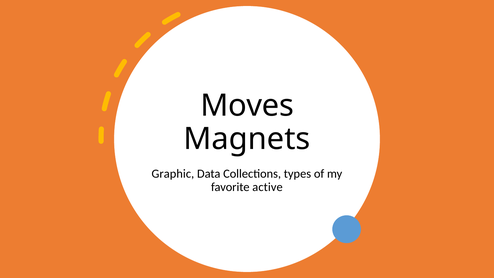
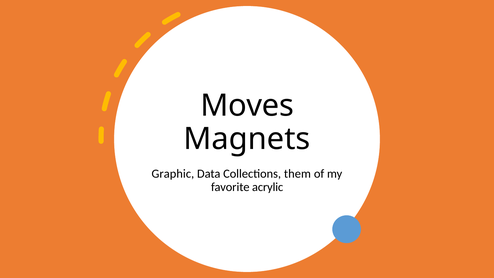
types: types -> them
active: active -> acrylic
